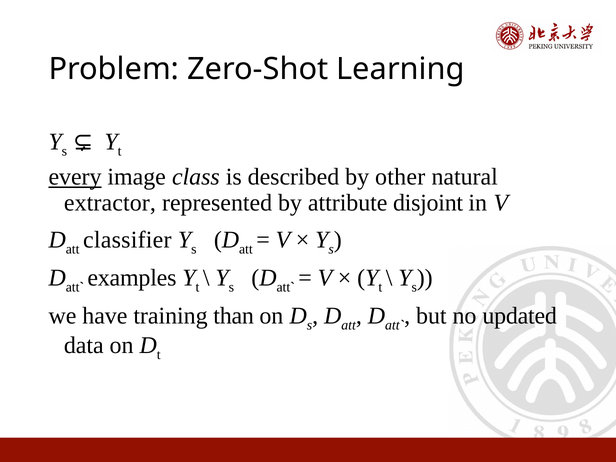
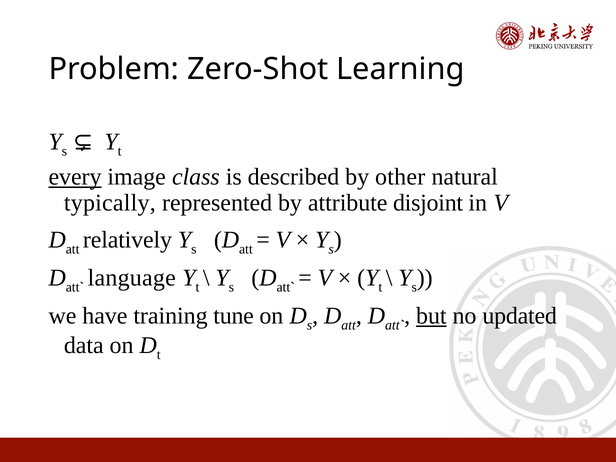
extractor: extractor -> typically
classifier: classifier -> relatively
examples: examples -> language
than: than -> tune
but underline: none -> present
